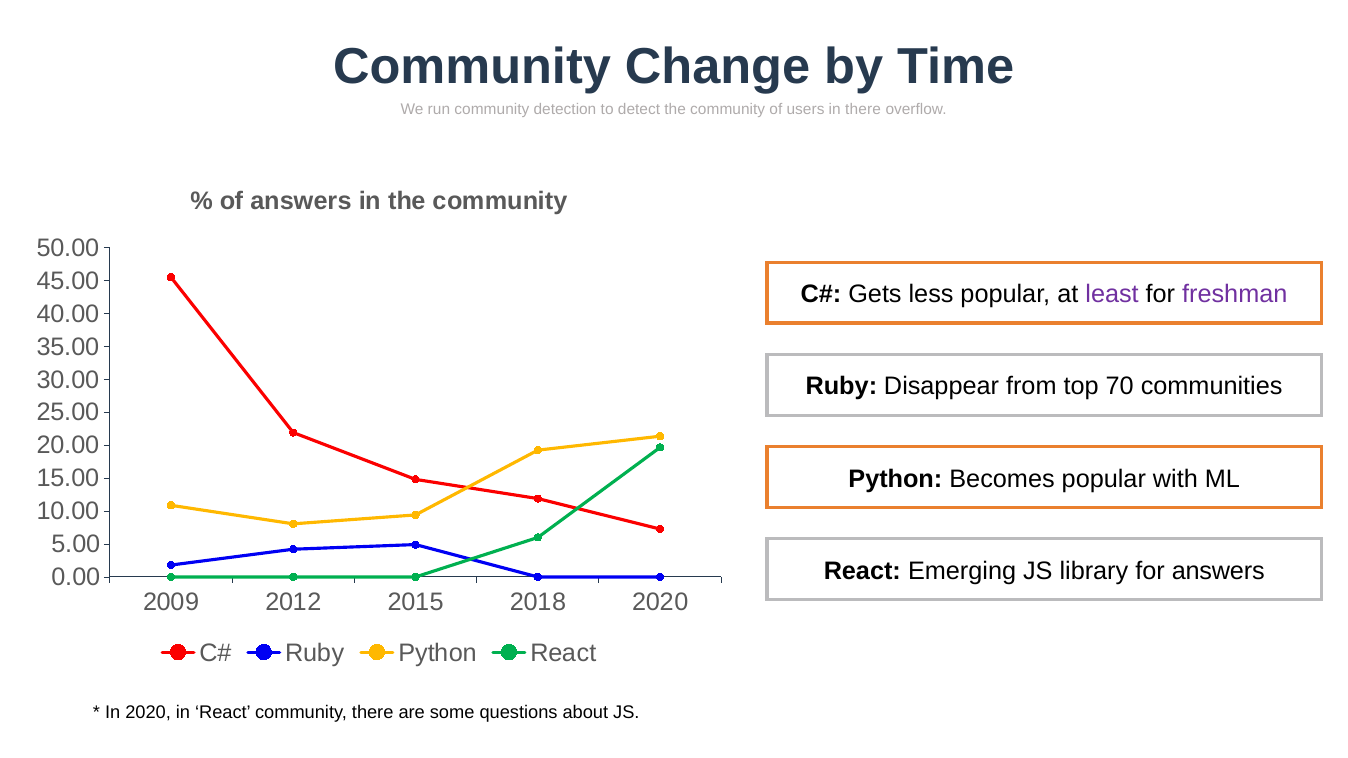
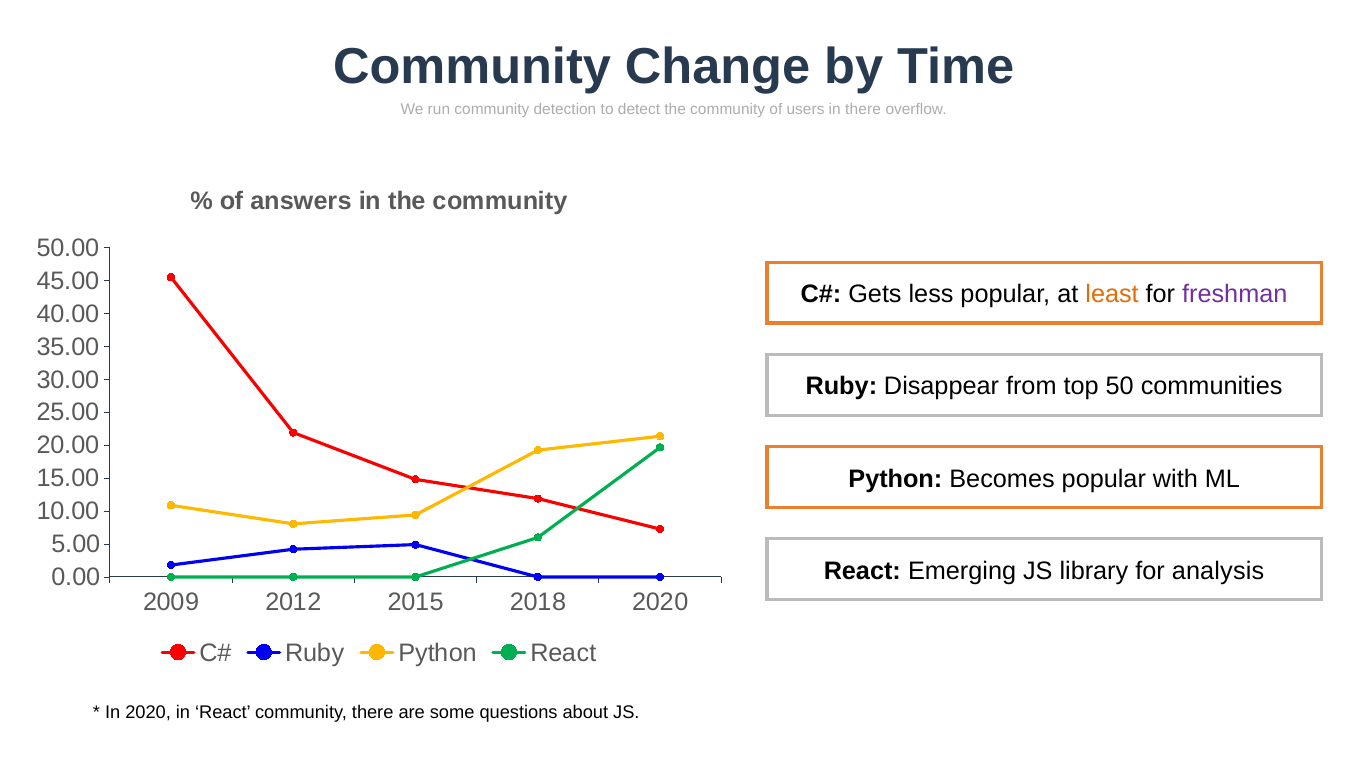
least colour: purple -> orange
70: 70 -> 50
for answers: answers -> analysis
